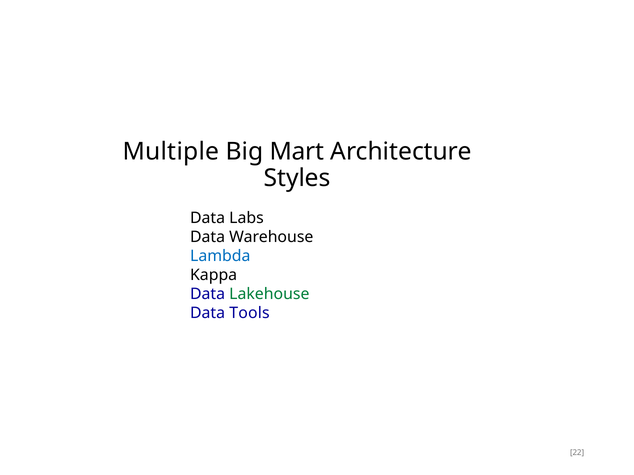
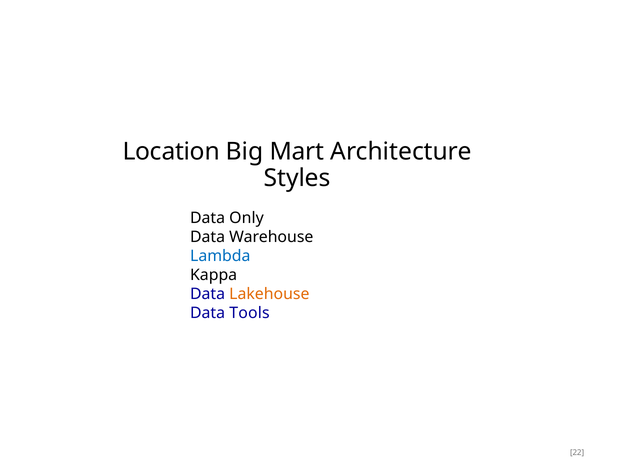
Multiple: Multiple -> Location
Labs: Labs -> Only
Lakehouse colour: green -> orange
